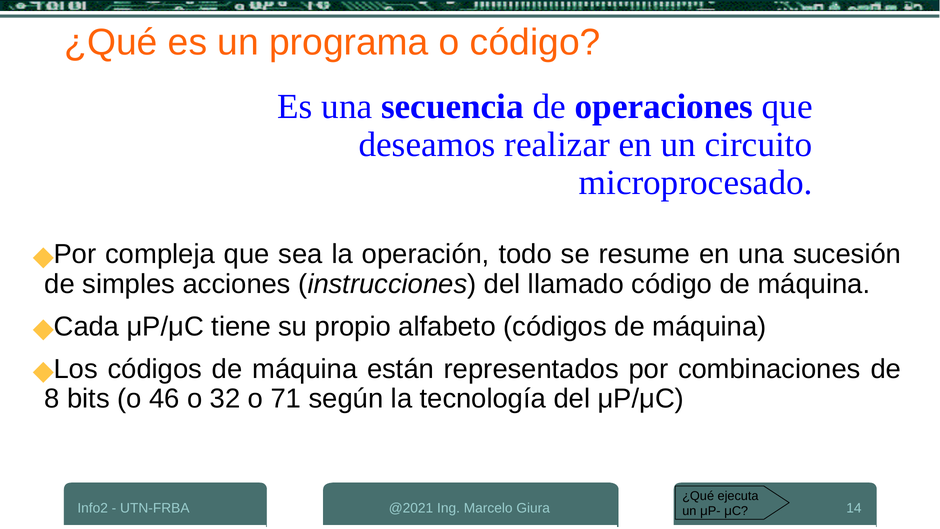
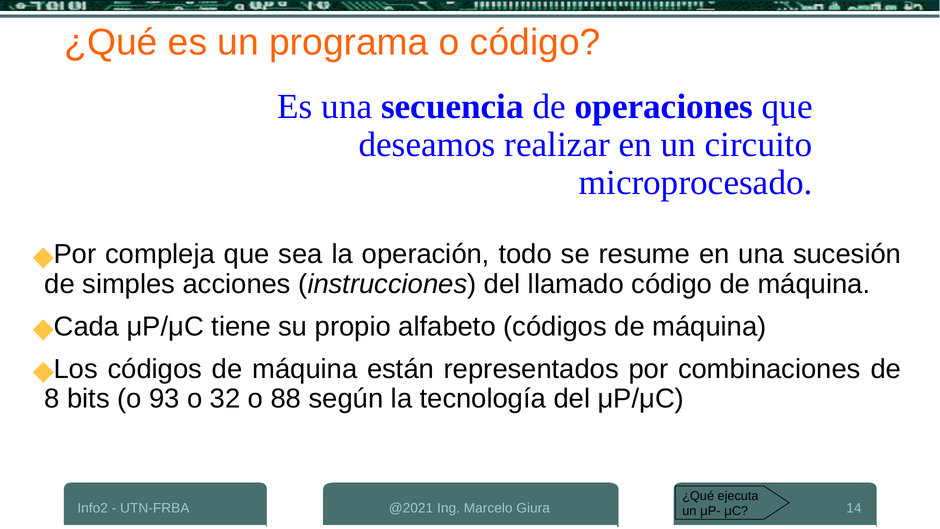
46: 46 -> 93
71: 71 -> 88
